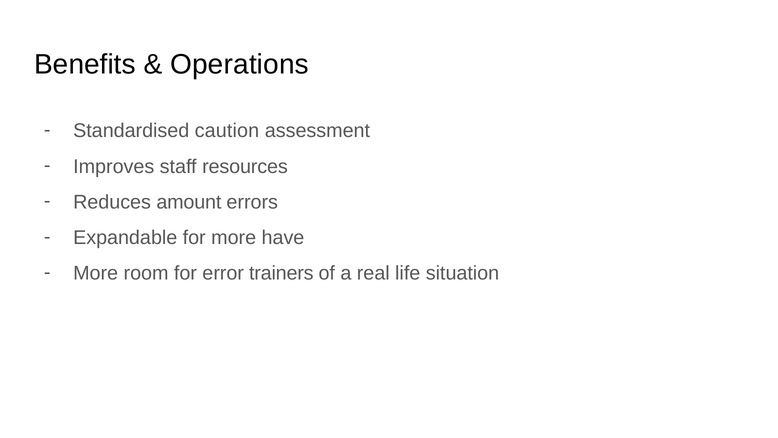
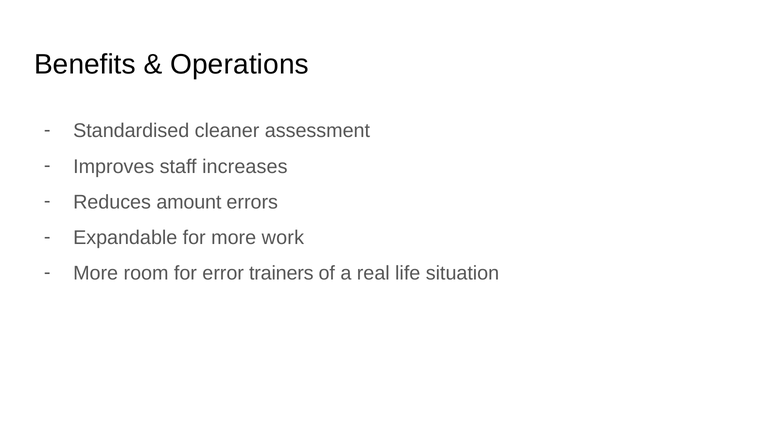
caution: caution -> cleaner
resources: resources -> increases
have: have -> work
